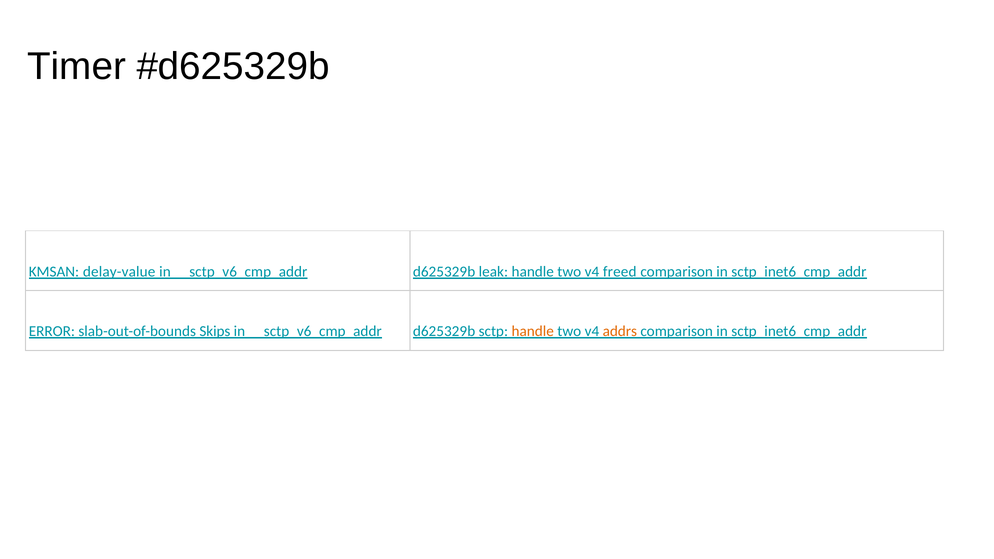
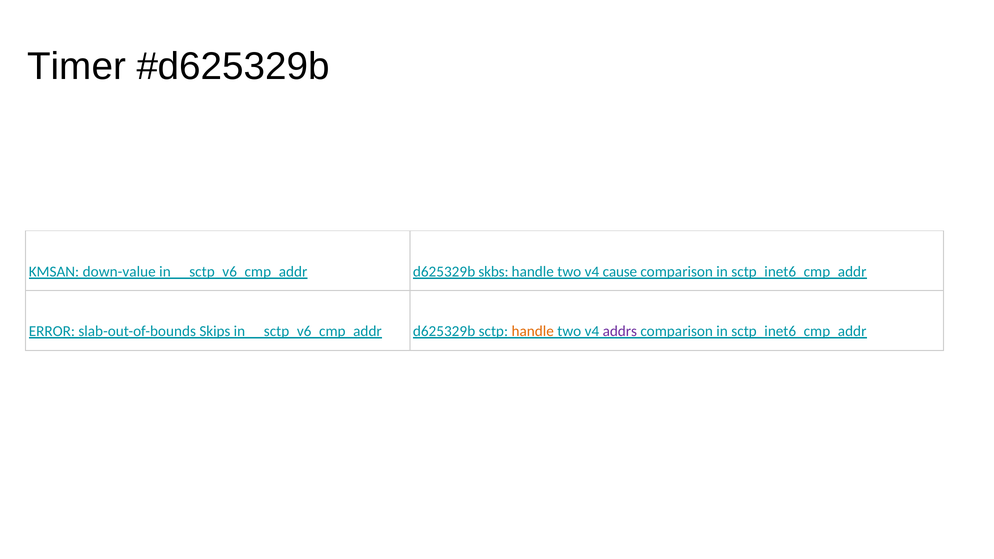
delay-value: delay-value -> down-value
leak: leak -> skbs
freed: freed -> cause
addrs colour: orange -> purple
